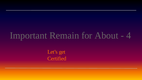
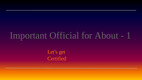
Remain: Remain -> Official
4: 4 -> 1
